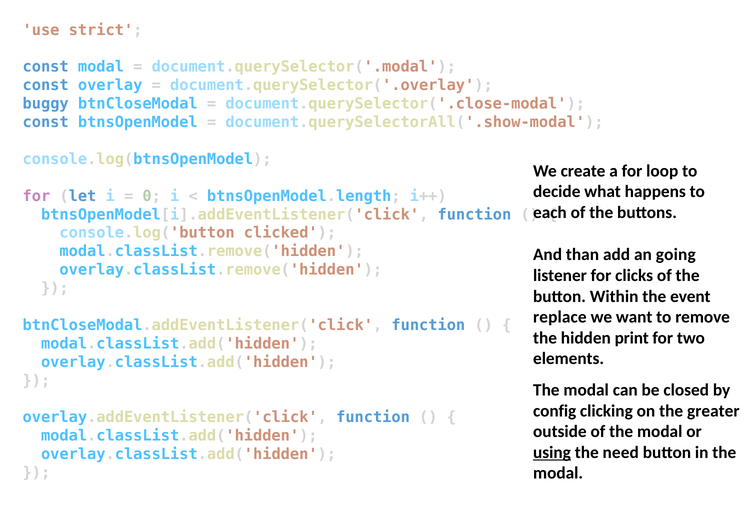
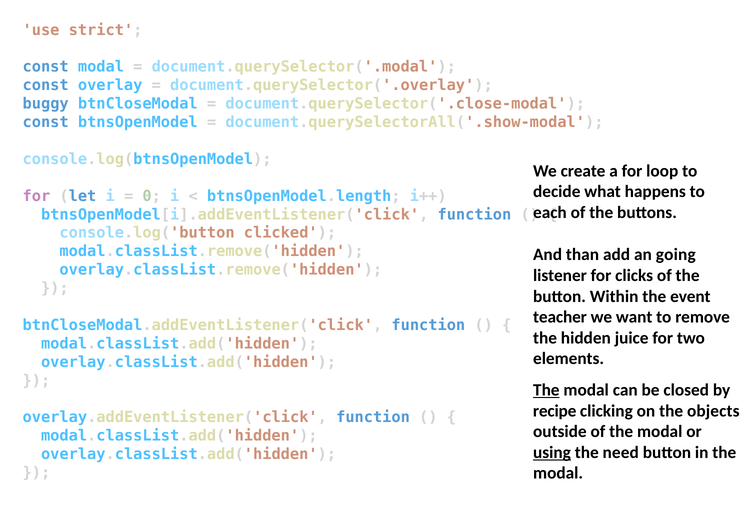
replace: replace -> teacher
print: print -> juice
The at (546, 390) underline: none -> present
config: config -> recipe
greater: greater -> objects
